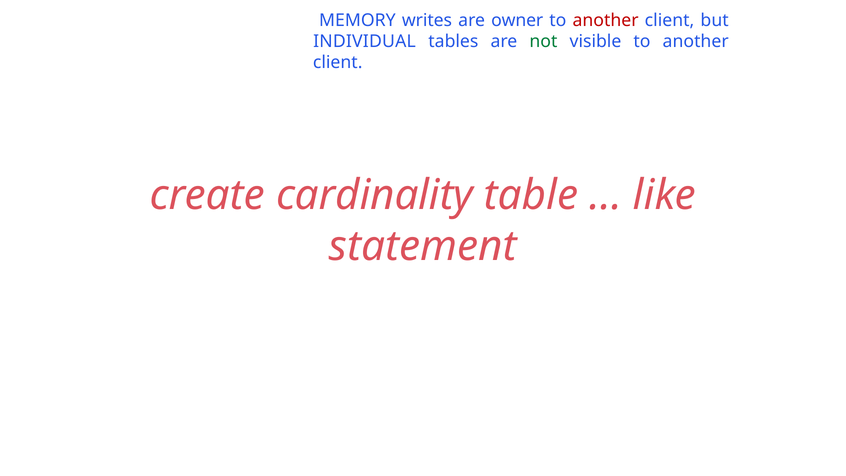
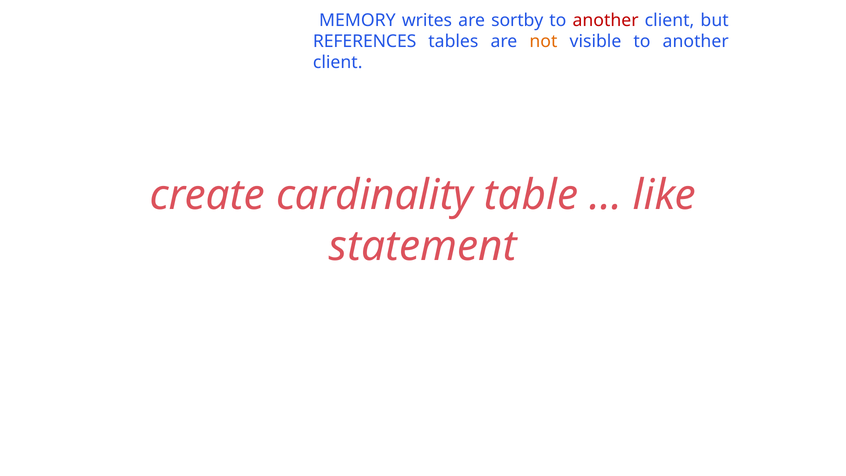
owner: owner -> sortby
INDIVIDUAL: INDIVIDUAL -> REFERENCES
not colour: green -> orange
